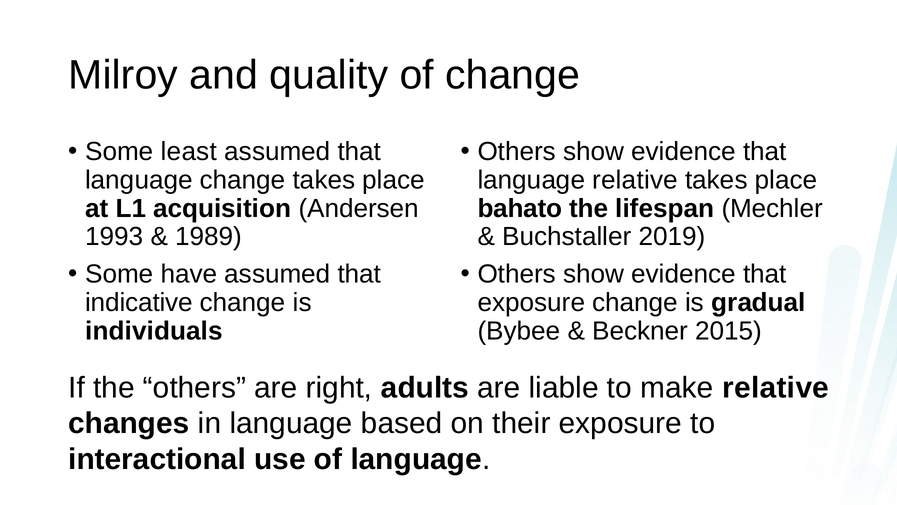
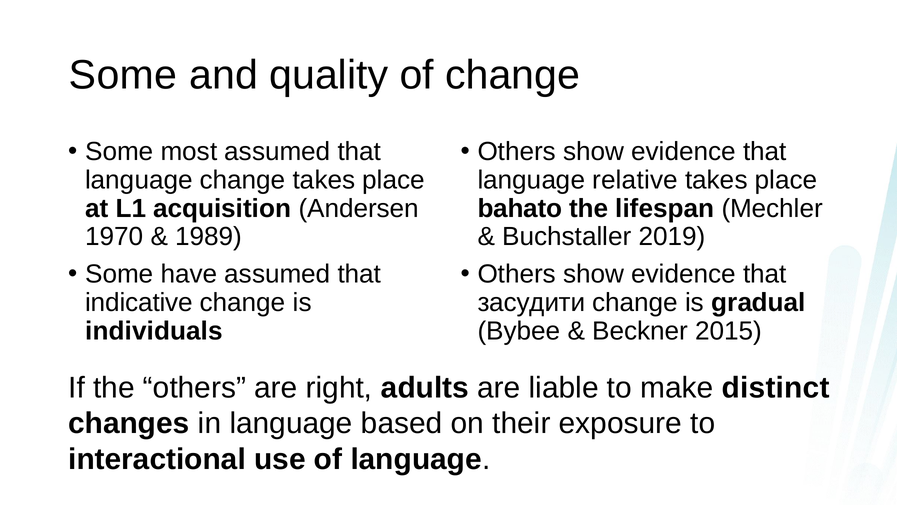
Milroy at (123, 75): Milroy -> Some
least: least -> most
1993: 1993 -> 1970
exposure at (531, 302): exposure -> засудити
make relative: relative -> distinct
